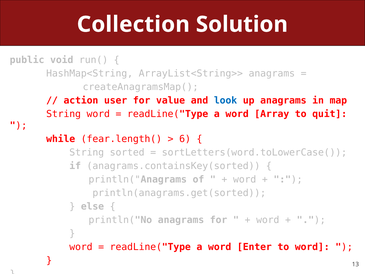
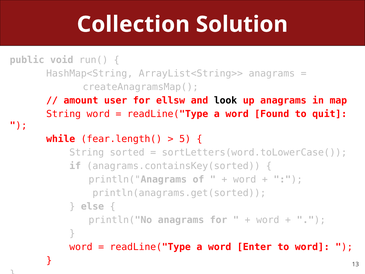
action: action -> amount
value: value -> ellsw
look colour: blue -> black
Array: Array -> Found
6: 6 -> 5
